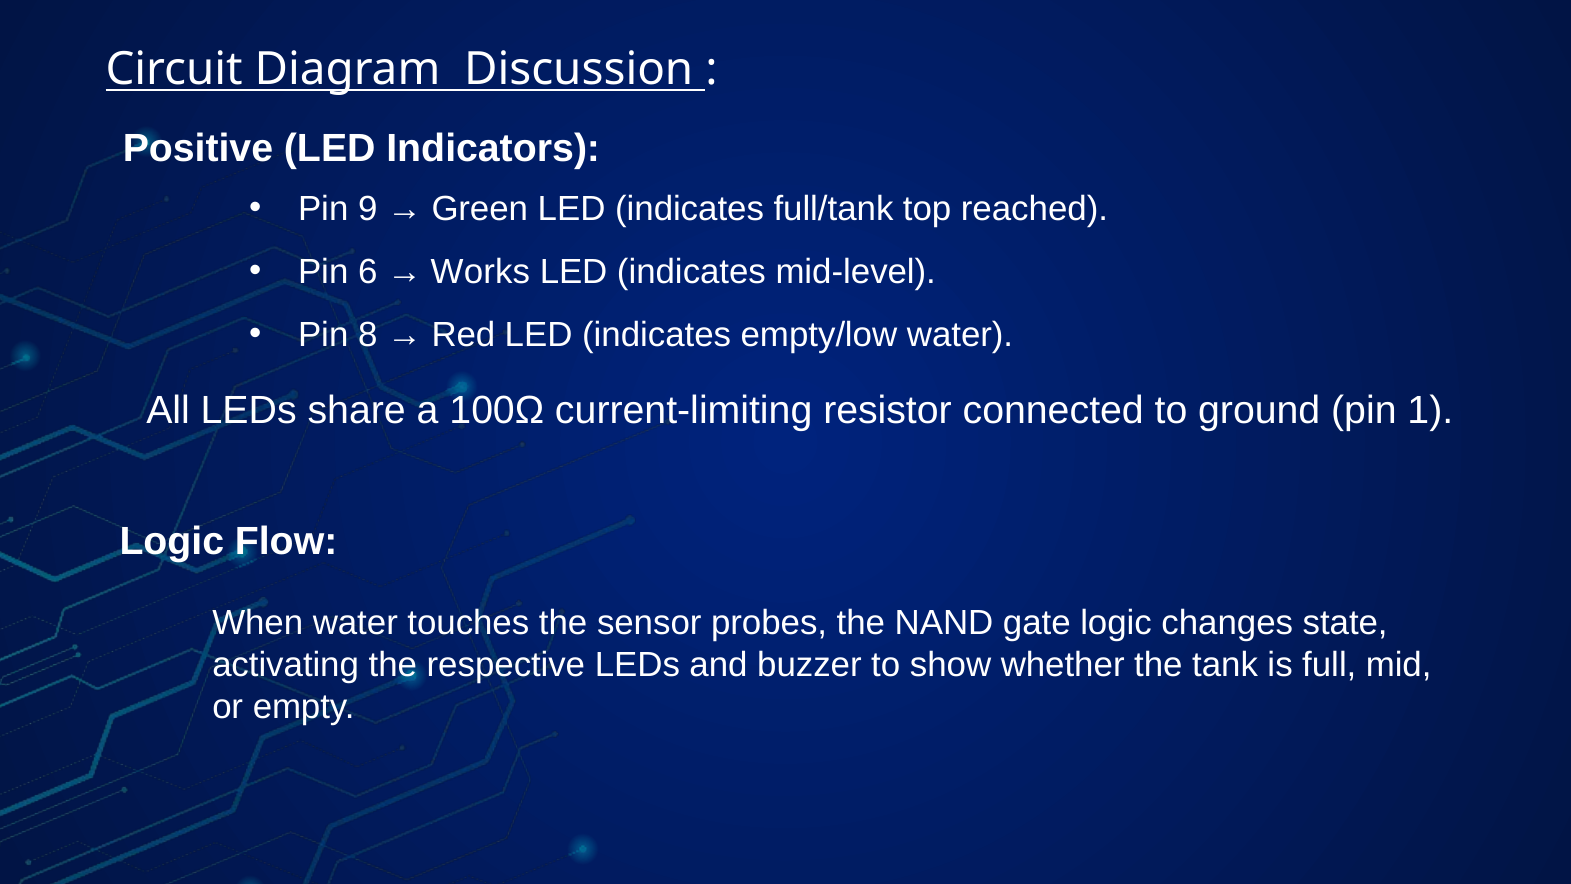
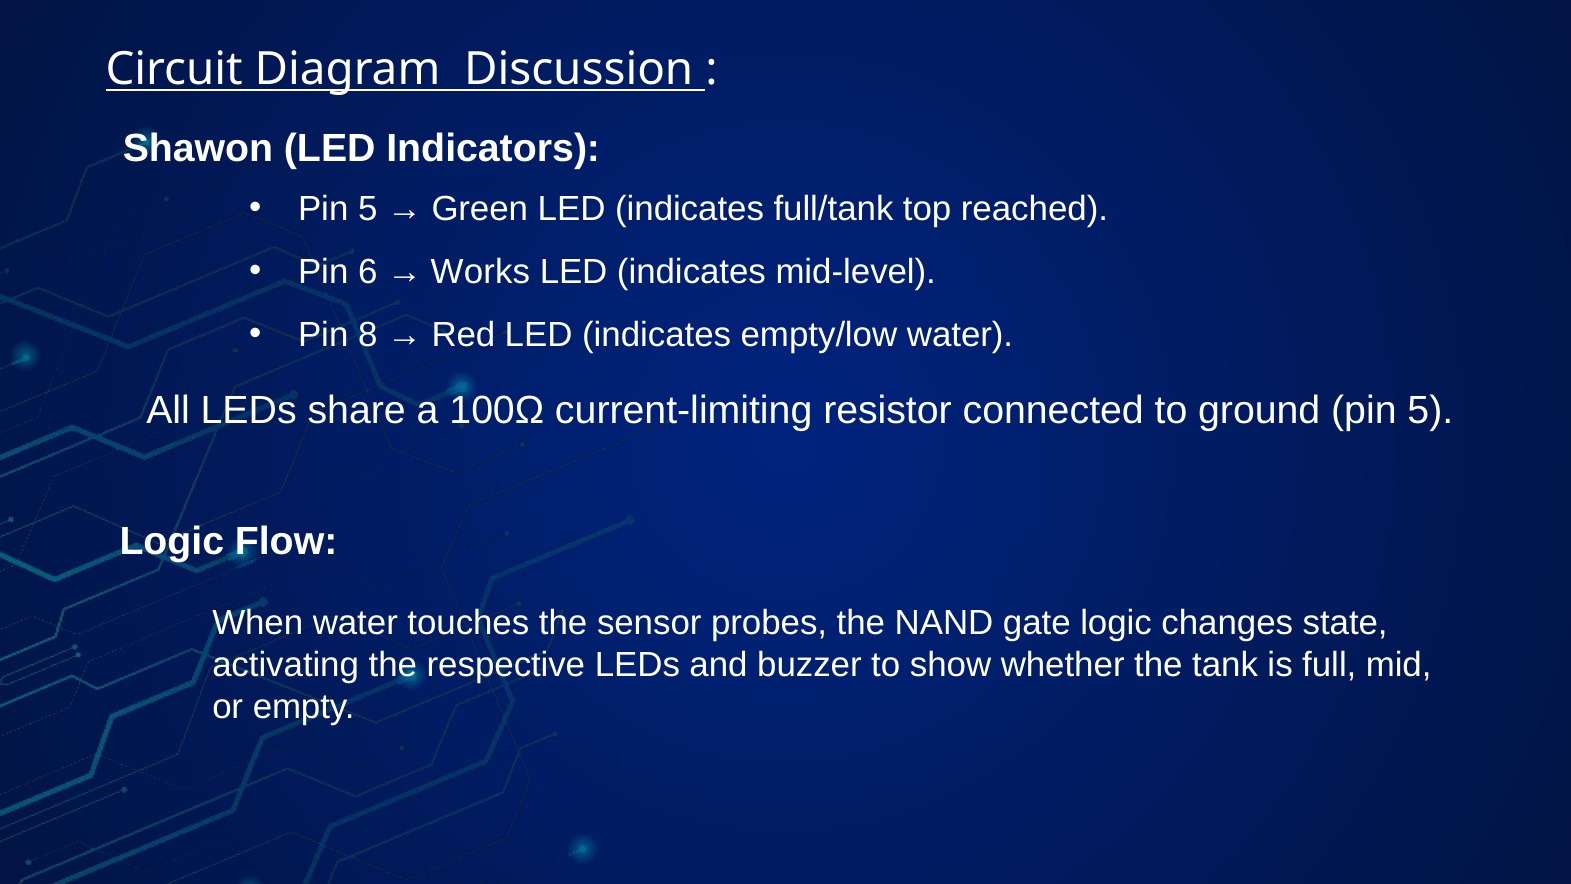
Positive: Positive -> Shawon
9 at (368, 209): 9 -> 5
ground pin 1: 1 -> 5
